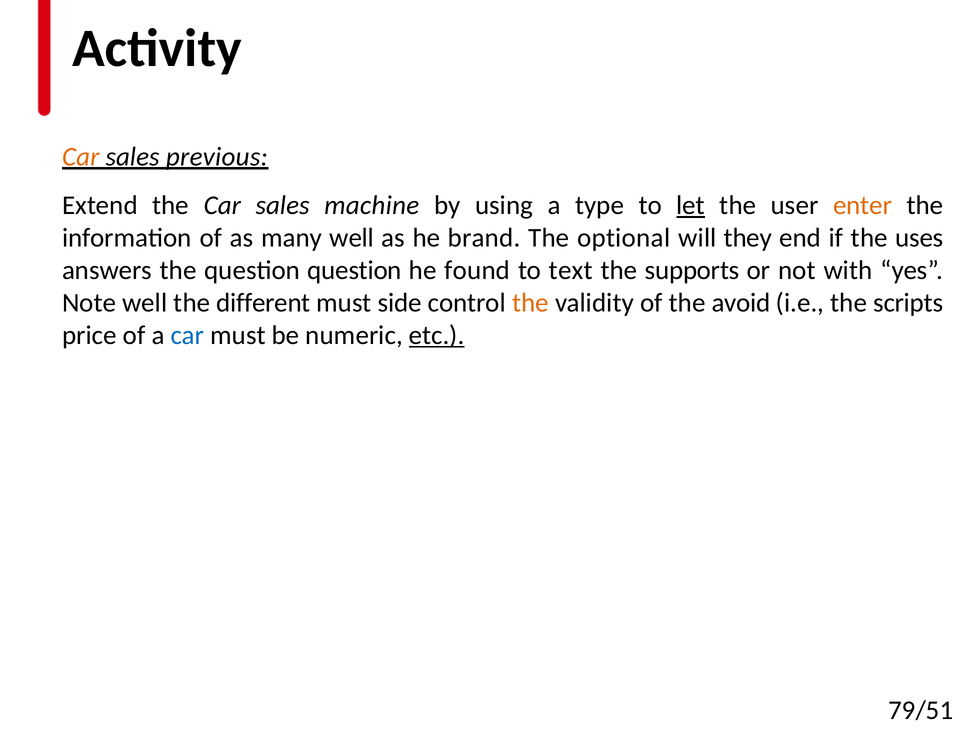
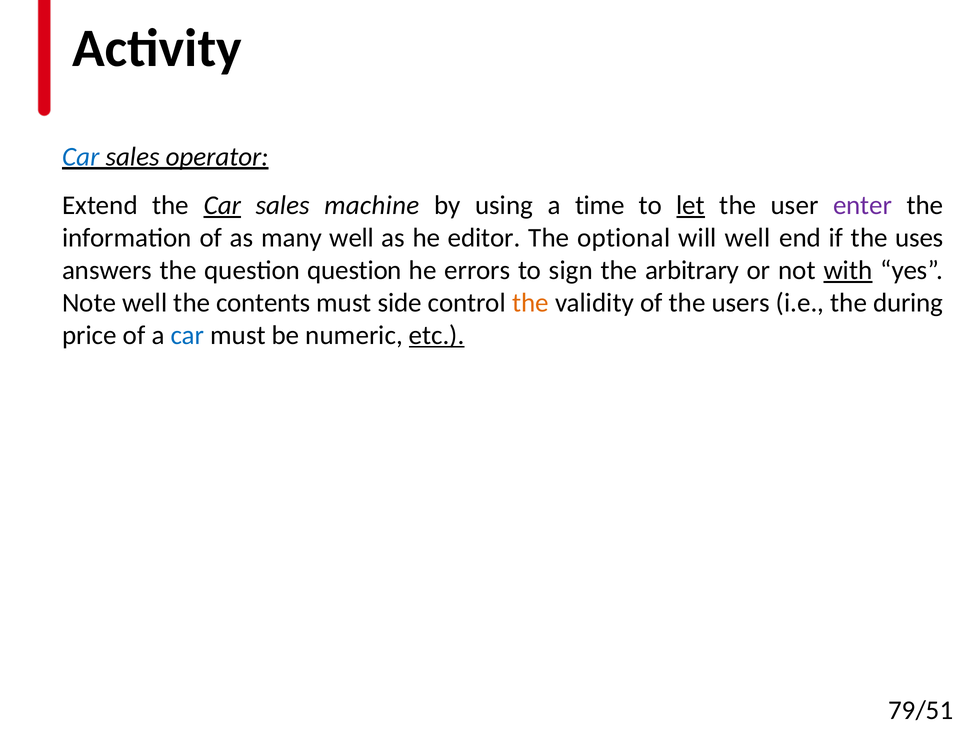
Car at (81, 157) colour: orange -> blue
previous: previous -> operator
Car at (222, 205) underline: none -> present
type: type -> time
enter colour: orange -> purple
brand: brand -> editor
will they: they -> well
found: found -> errors
text: text -> sign
supports: supports -> arbitrary
with underline: none -> present
different: different -> contents
avoid: avoid -> users
scripts: scripts -> during
